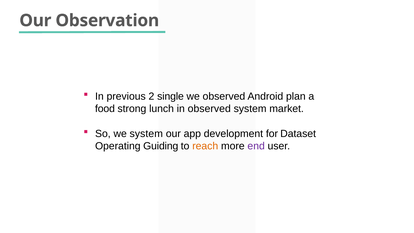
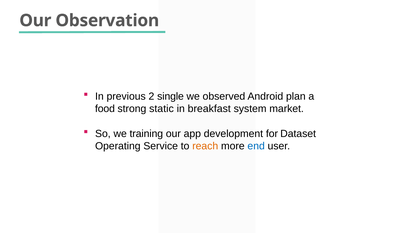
lunch: lunch -> static
in observed: observed -> breakfast
we system: system -> training
Guiding: Guiding -> Service
end colour: purple -> blue
